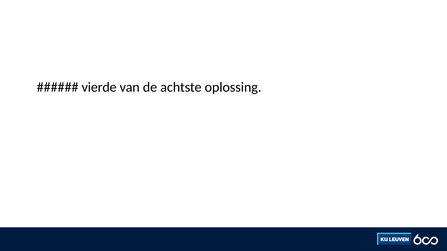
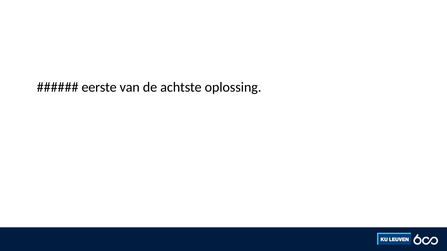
vierde: vierde -> eerste
